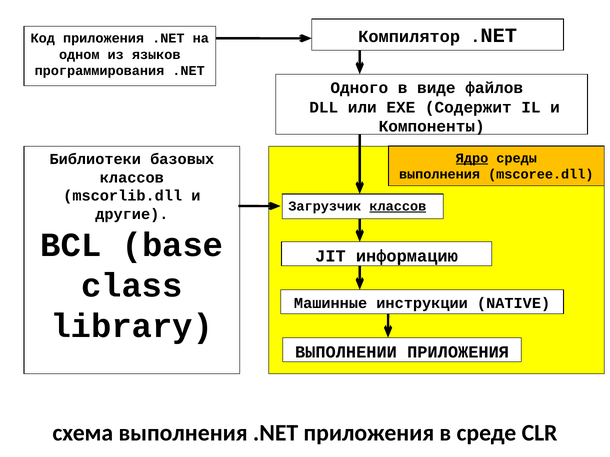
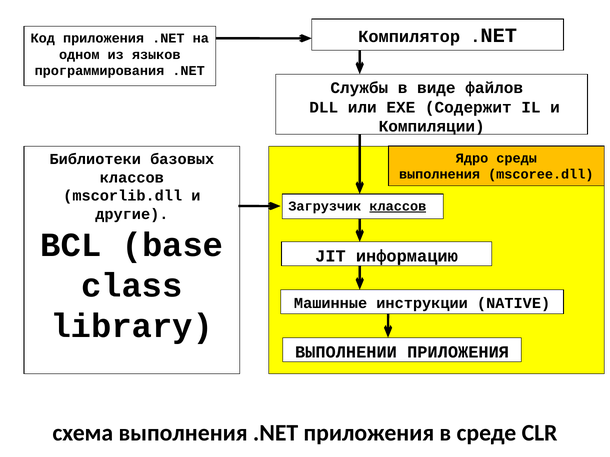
Одного: Одного -> Службы
Компоненты: Компоненты -> Компиляции
Ядро underline: present -> none
